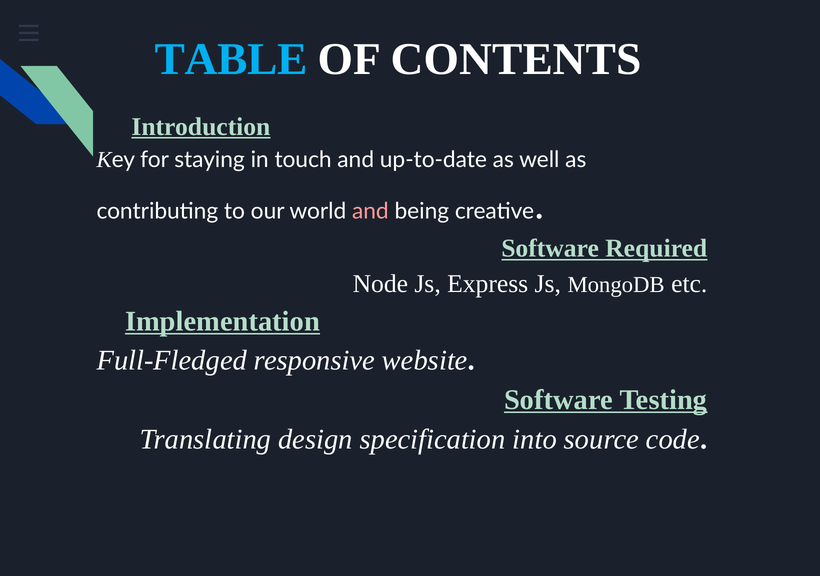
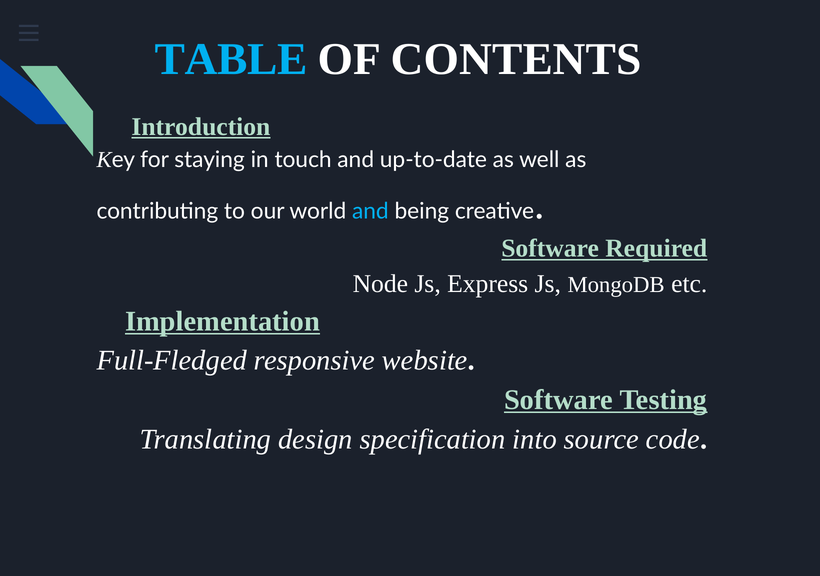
and at (370, 211) colour: pink -> light blue
